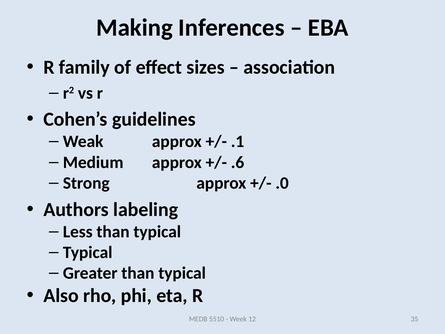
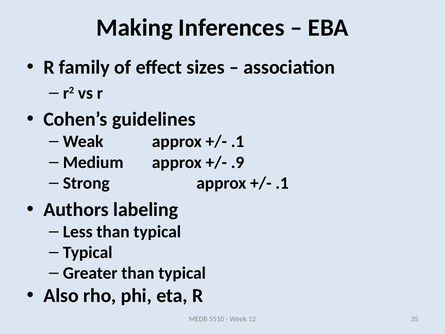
.6: .6 -> .9
.0 at (282, 183): .0 -> .1
